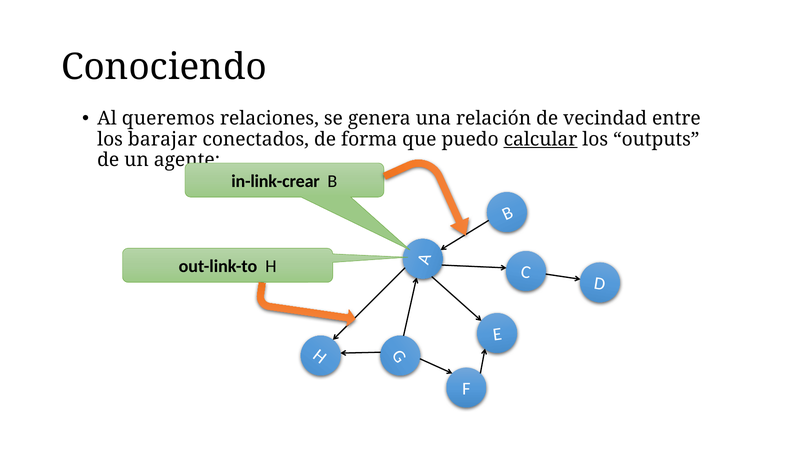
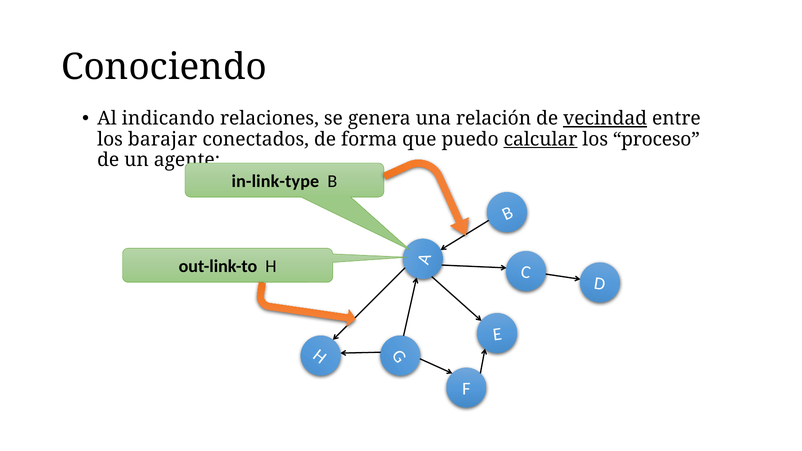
queremos: queremos -> indicando
vecindad underline: none -> present
outputs: outputs -> proceso
in-link-crear: in-link-crear -> in-link-type
